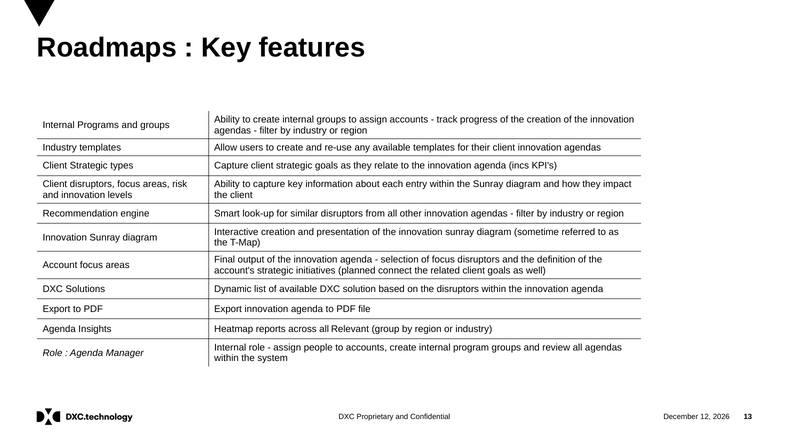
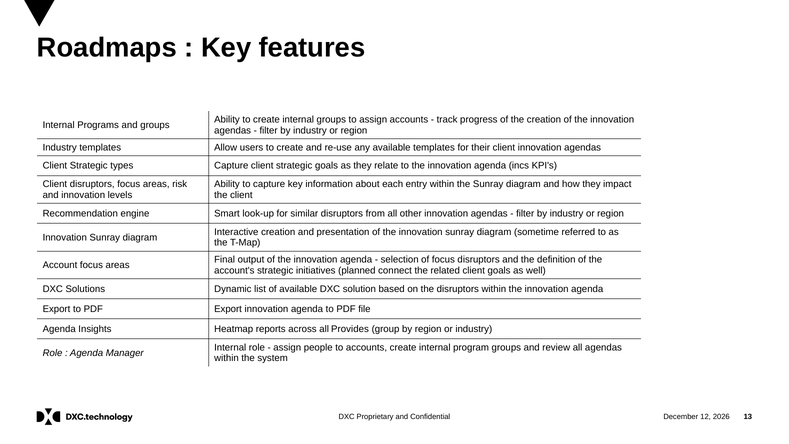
Relevant: Relevant -> Provides
